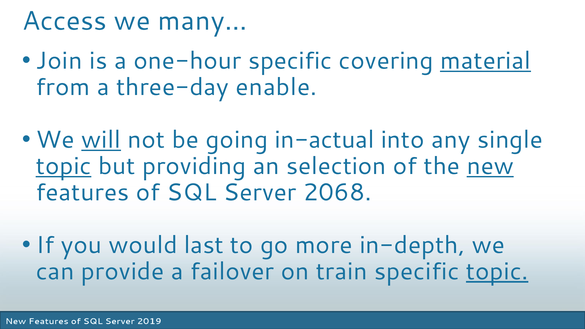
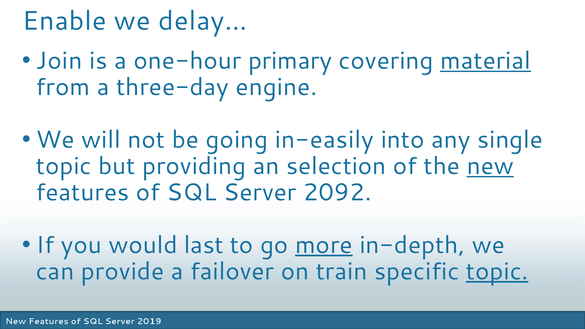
Access: Access -> Enable
many…: many… -> delay…
one-hour specific: specific -> primary
enable: enable -> engine
will underline: present -> none
in-actual: in-actual -> in-easily
topic at (64, 166) underline: present -> none
2068: 2068 -> 2092
more underline: none -> present
